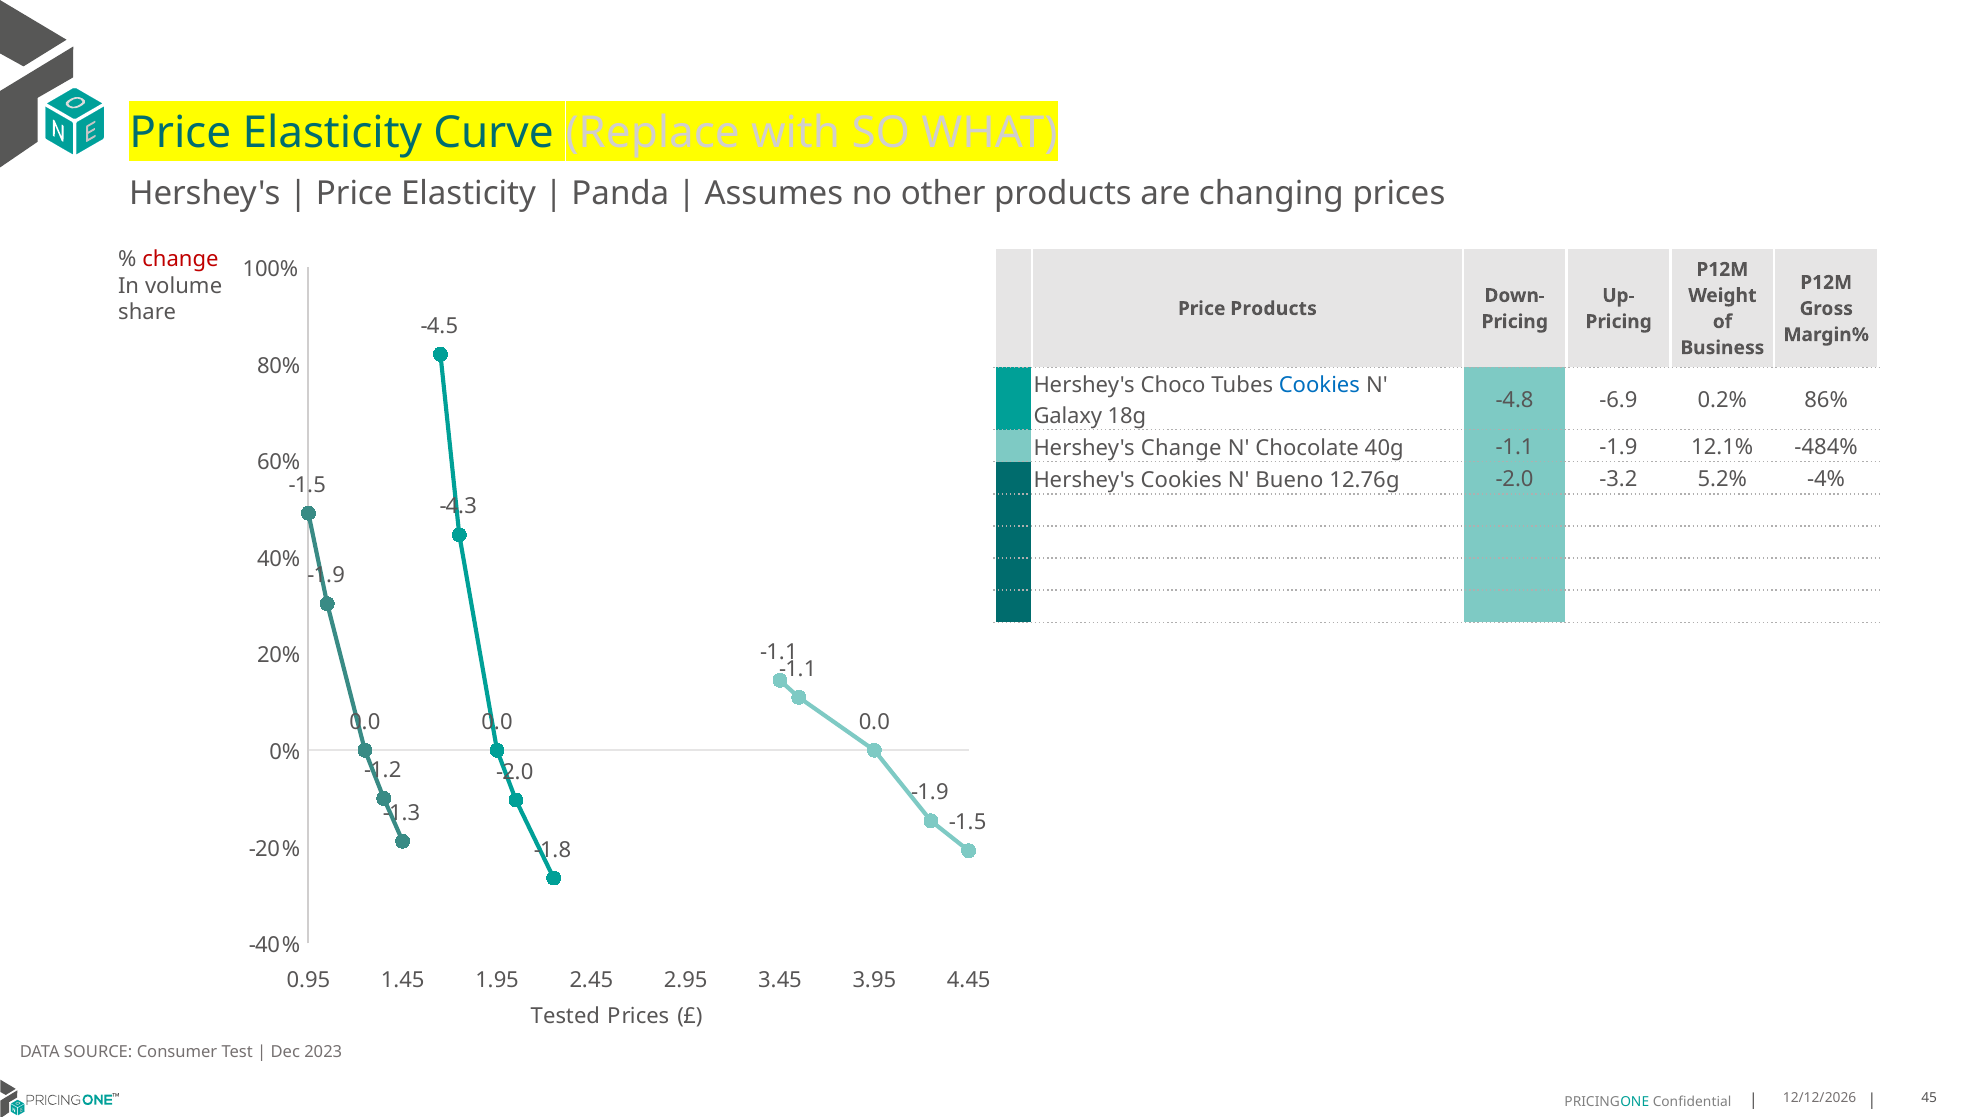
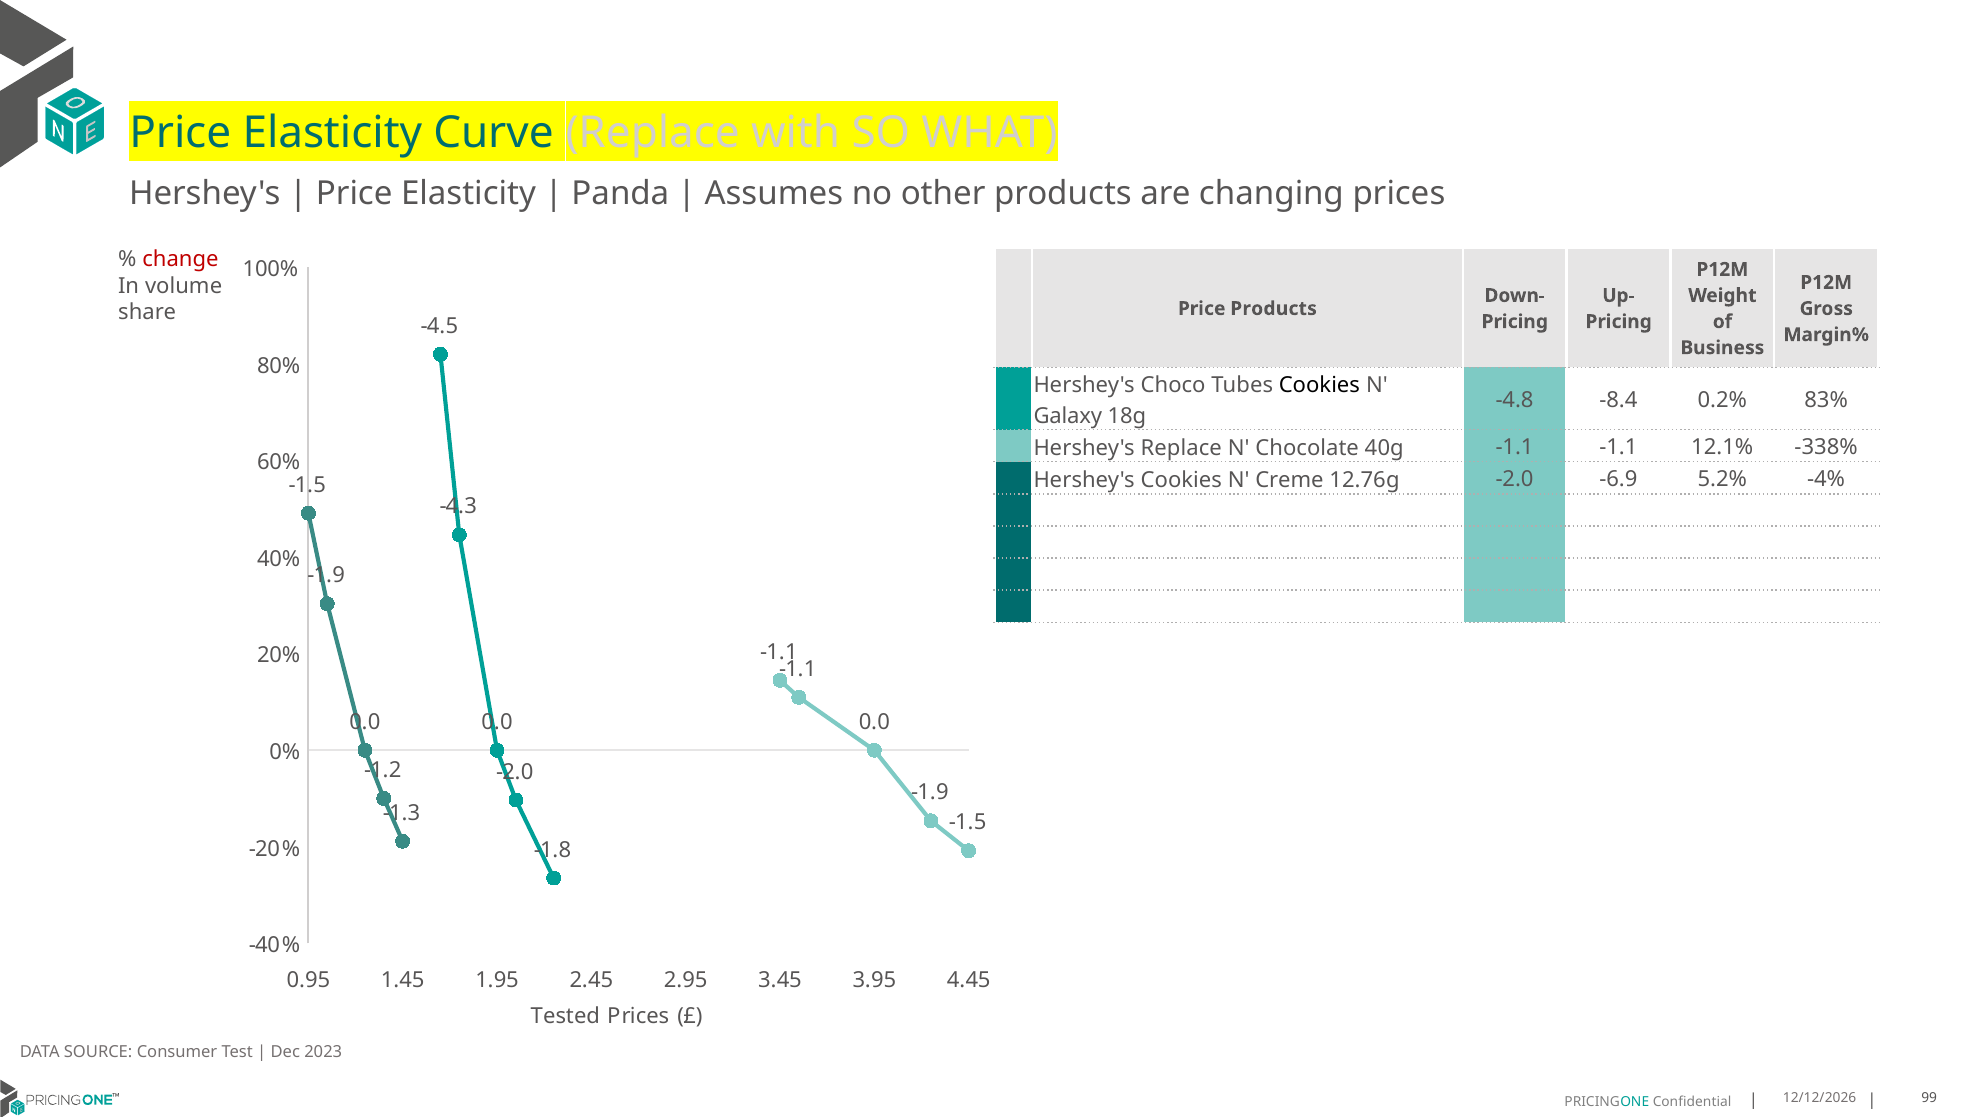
Cookies at (1319, 385) colour: blue -> black
-6.9: -6.9 -> -8.4
86%: 86% -> 83%
Hershey's Change: Change -> Replace
40g -1.1 -1.9: -1.9 -> -1.1
-484%: -484% -> -338%
Bueno: Bueno -> Creme
-3.2: -3.2 -> -6.9
45: 45 -> 99
